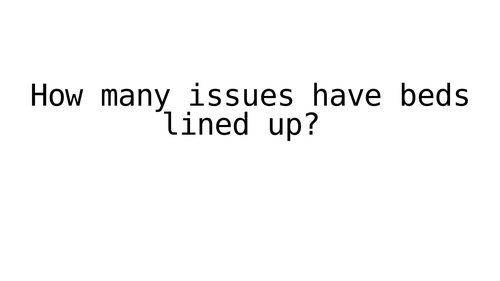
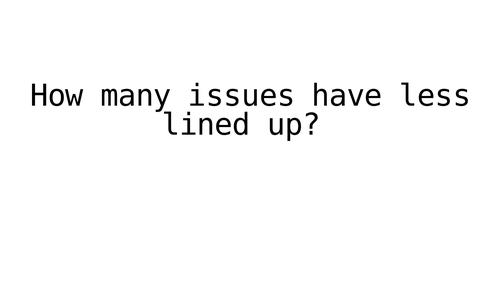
beds: beds -> less
